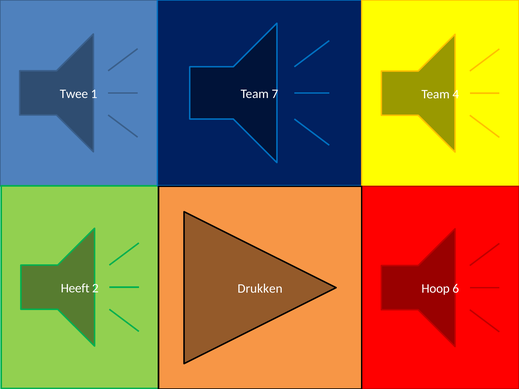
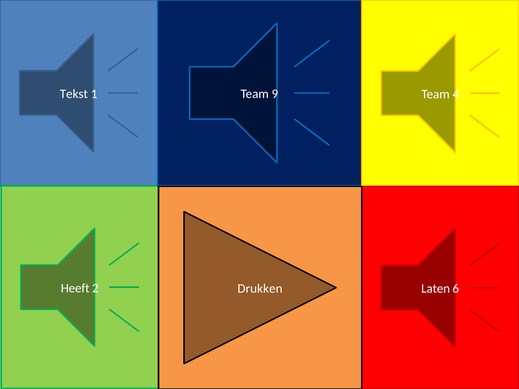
Twee: Twee -> Tekst
7: 7 -> 9
Hoop: Hoop -> Laten
